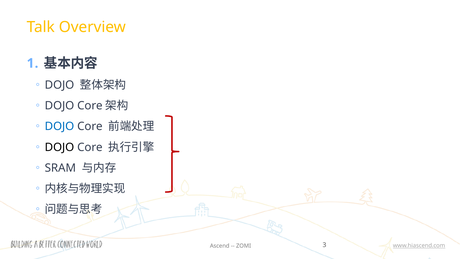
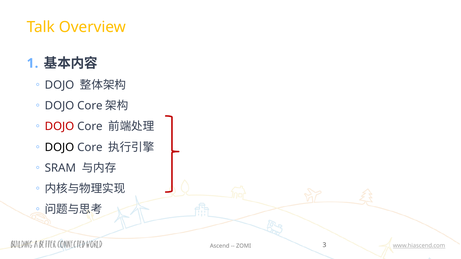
DOJO at (59, 127) colour: blue -> red
